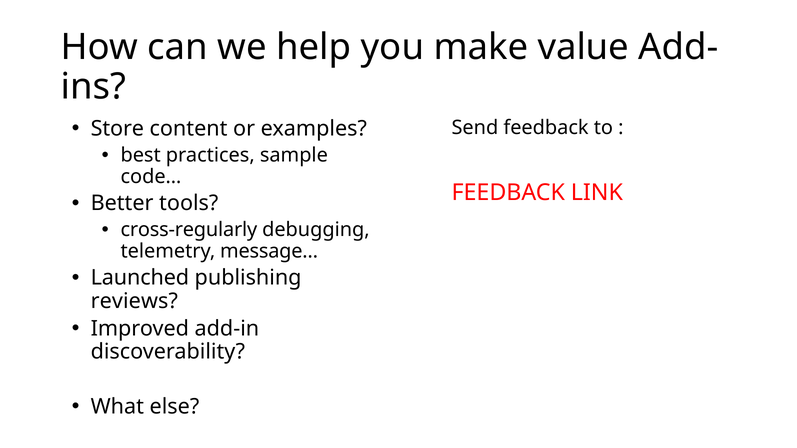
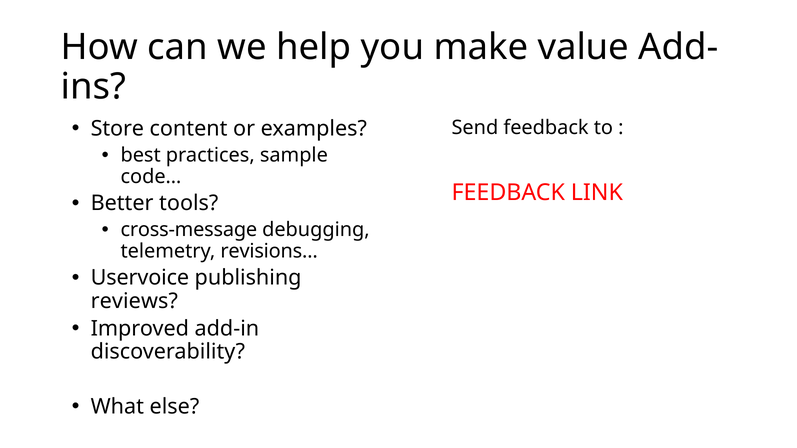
cross-regularly: cross-regularly -> cross-message
message…: message… -> revisions…
Launched: Launched -> Uservoice
